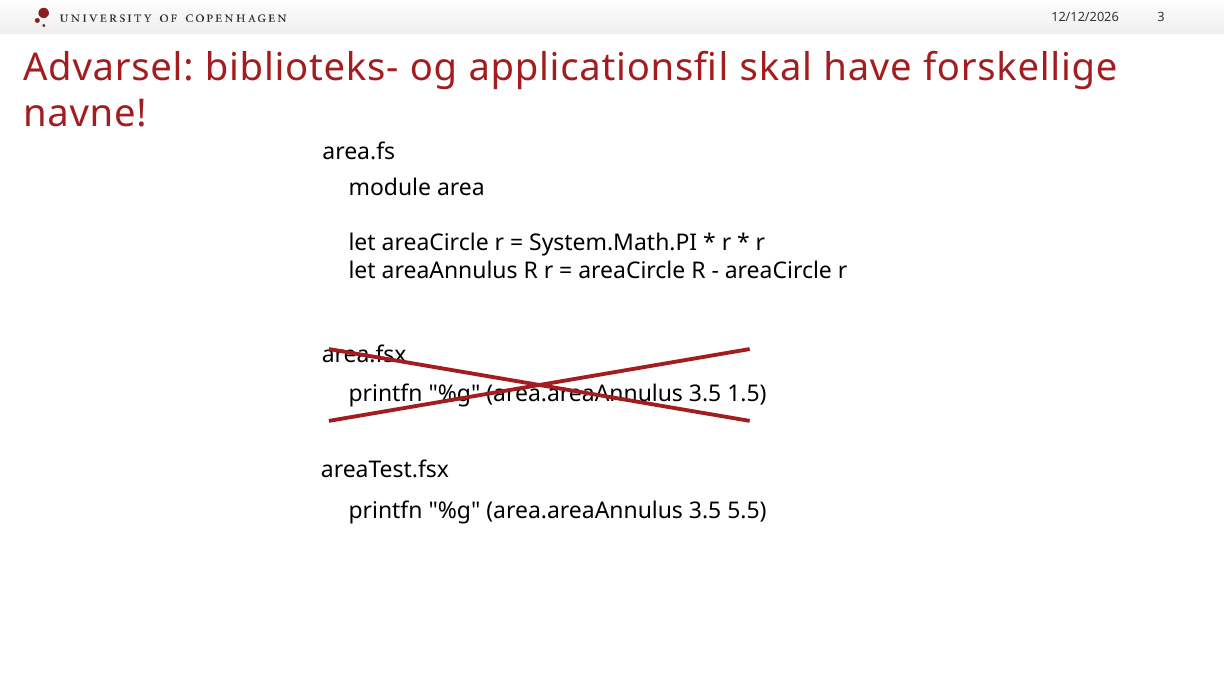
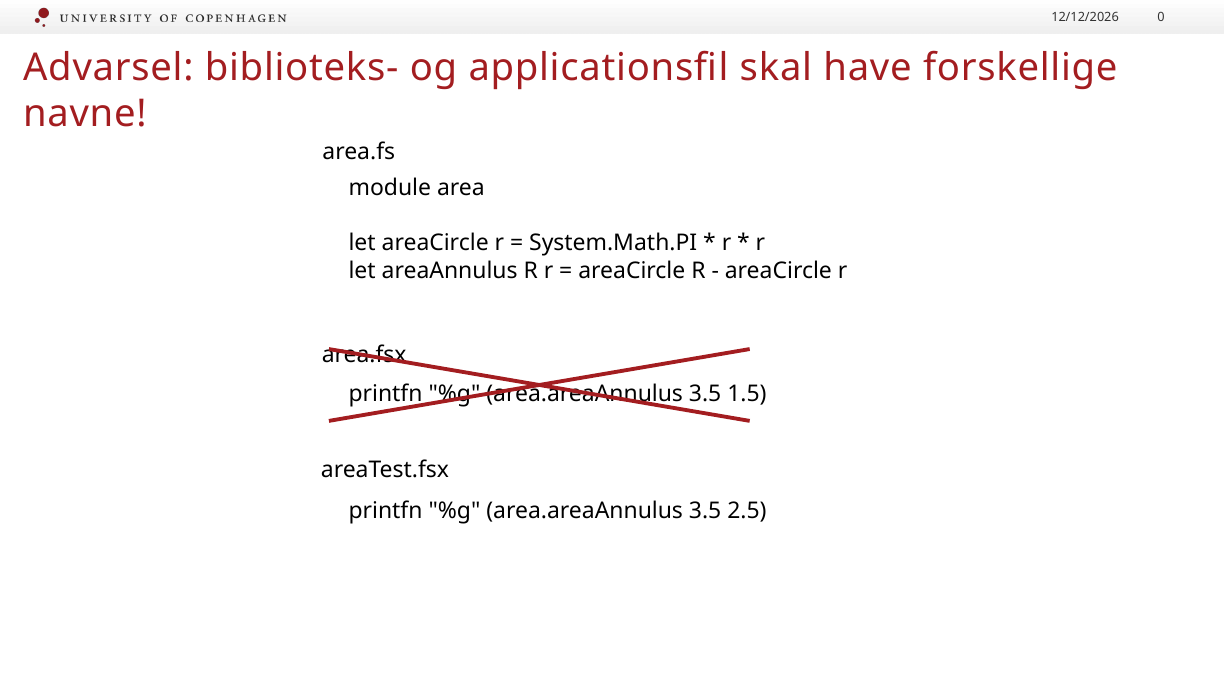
3: 3 -> 0
5.5: 5.5 -> 2.5
